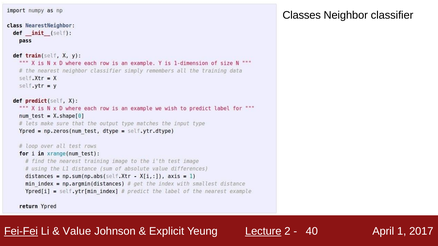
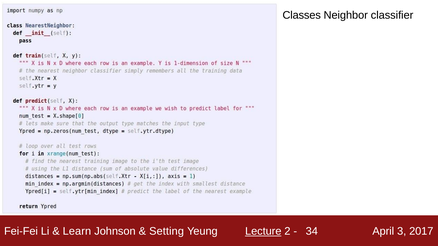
Fei-Fei underline: present -> none
Value: Value -> Learn
Explicit: Explicit -> Setting
40: 40 -> 34
1: 1 -> 3
